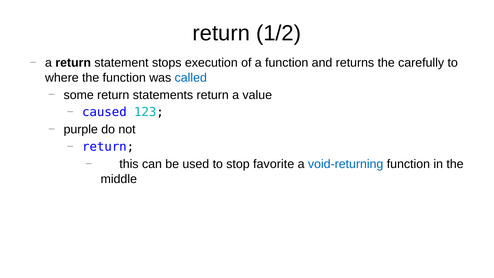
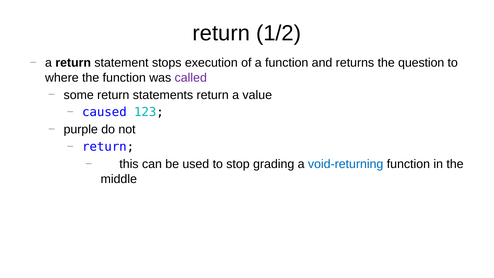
carefully: carefully -> question
called colour: blue -> purple
favorite: favorite -> grading
